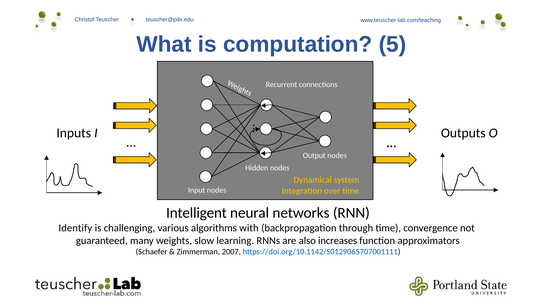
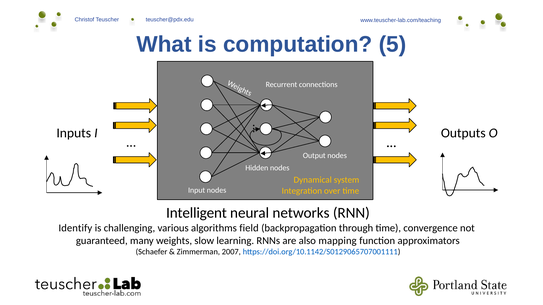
with: with -> field
increases: increases -> mapping
